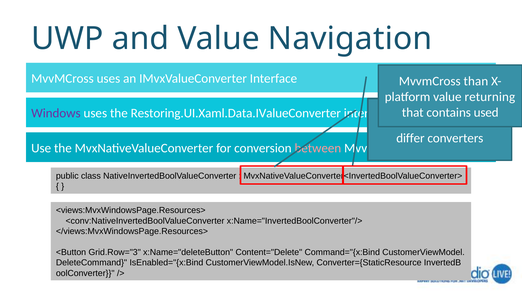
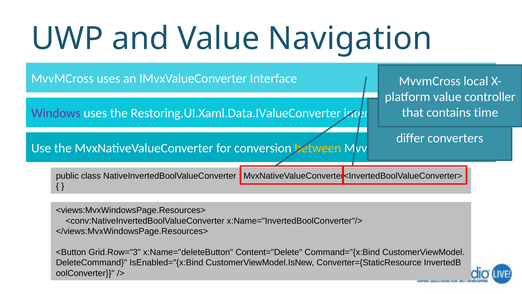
than: than -> local
returning: returning -> controller
used: used -> time
between colour: pink -> yellow
